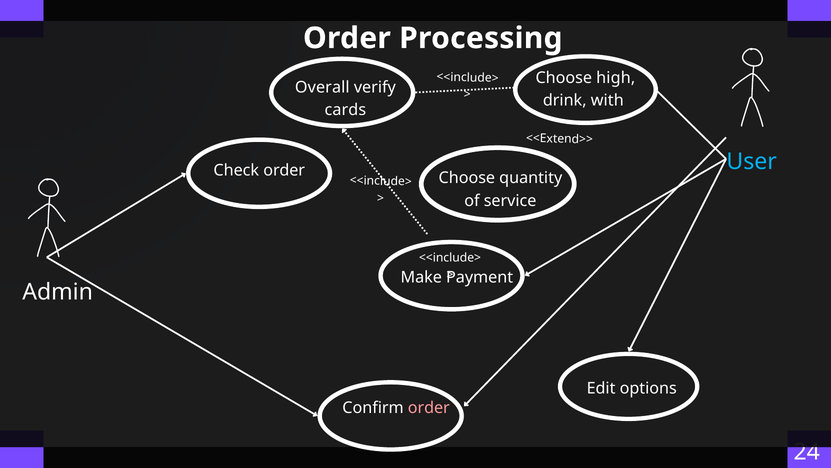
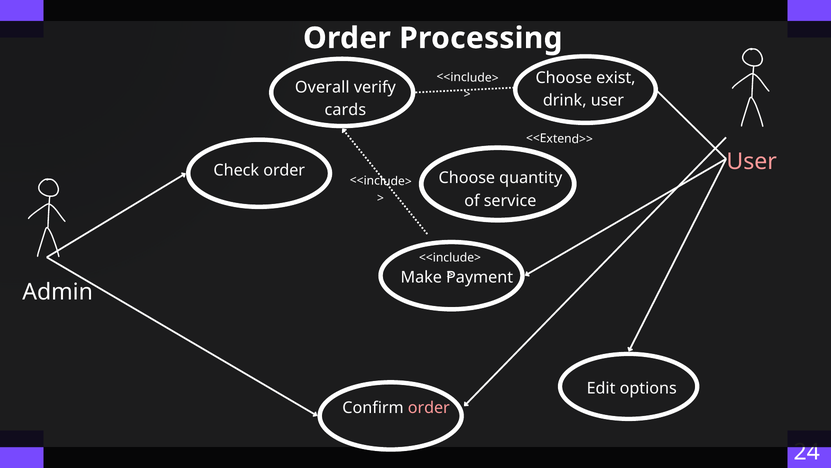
high: high -> exist
drink with: with -> user
User at (752, 162) colour: light blue -> pink
